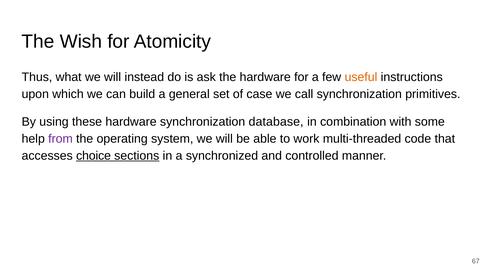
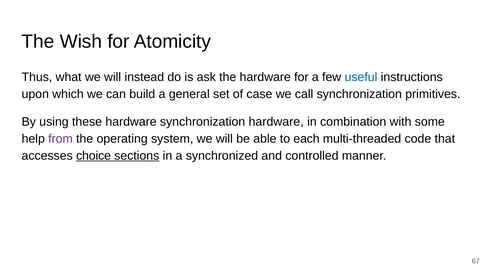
useful colour: orange -> blue
synchronization database: database -> hardware
work: work -> each
